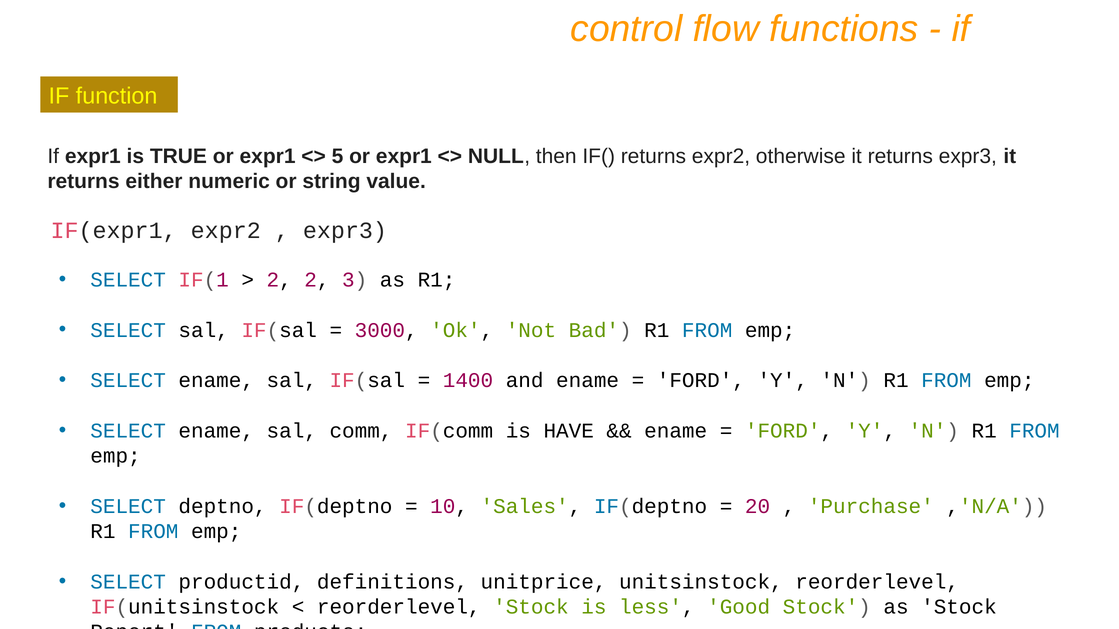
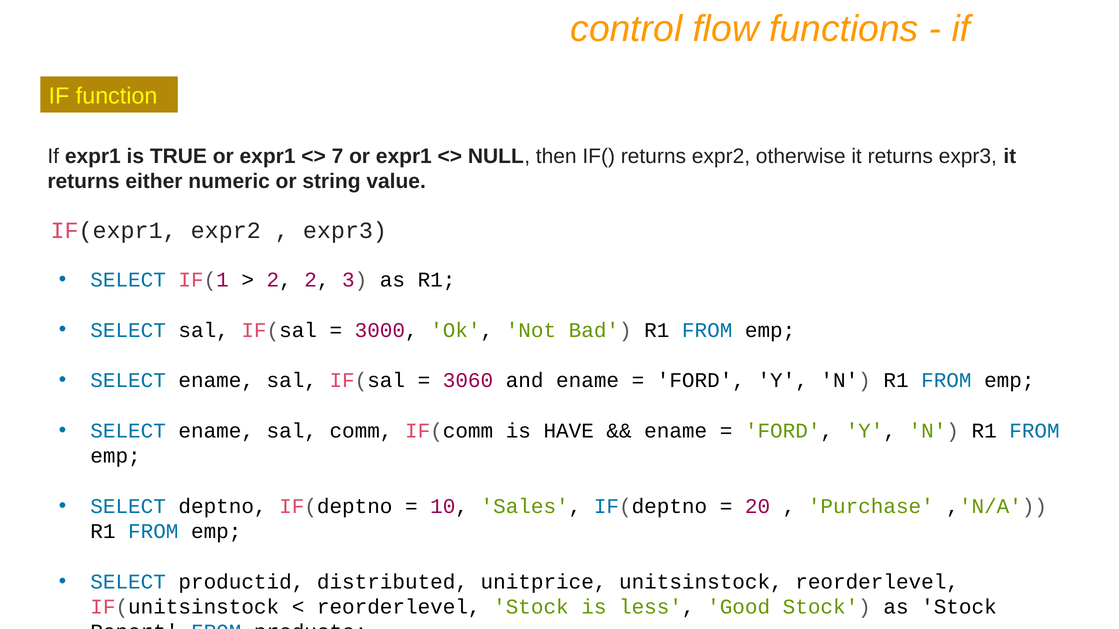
5: 5 -> 7
1400: 1400 -> 3060
definitions: definitions -> distributed
